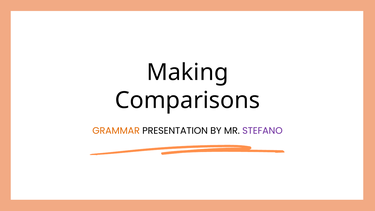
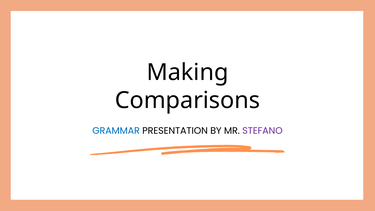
GRAMMAR colour: orange -> blue
